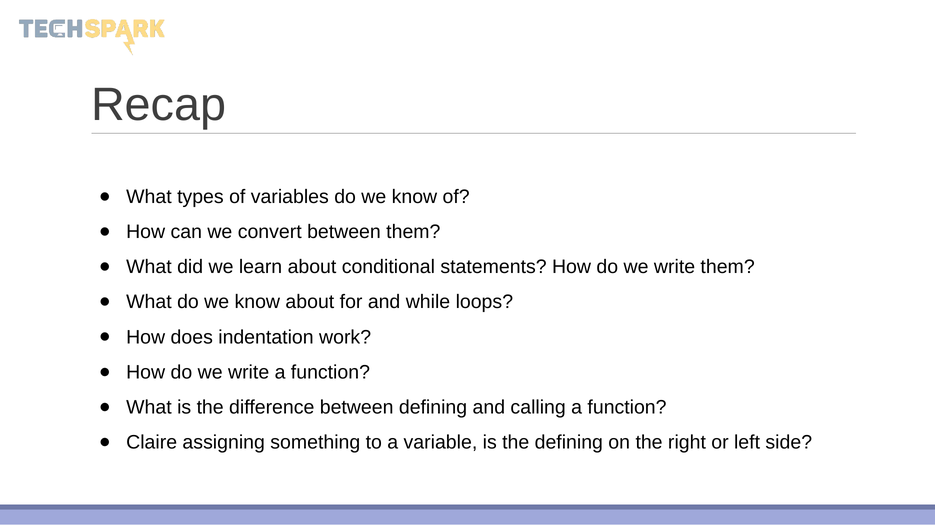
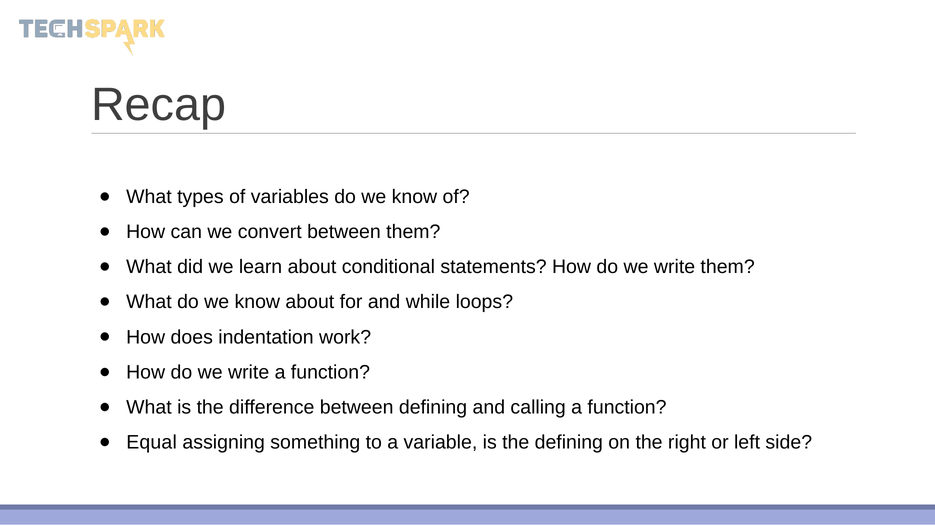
Claire: Claire -> Equal
